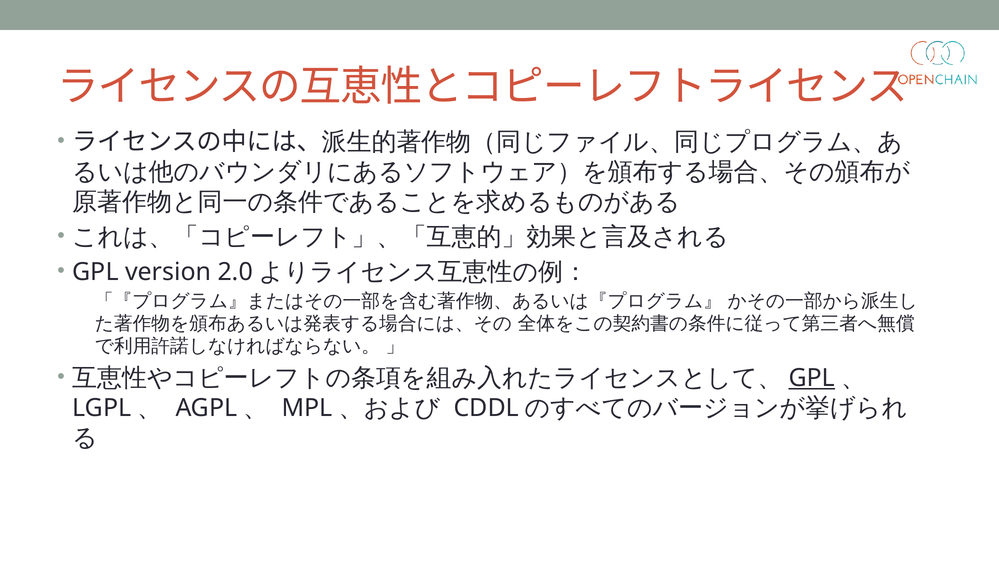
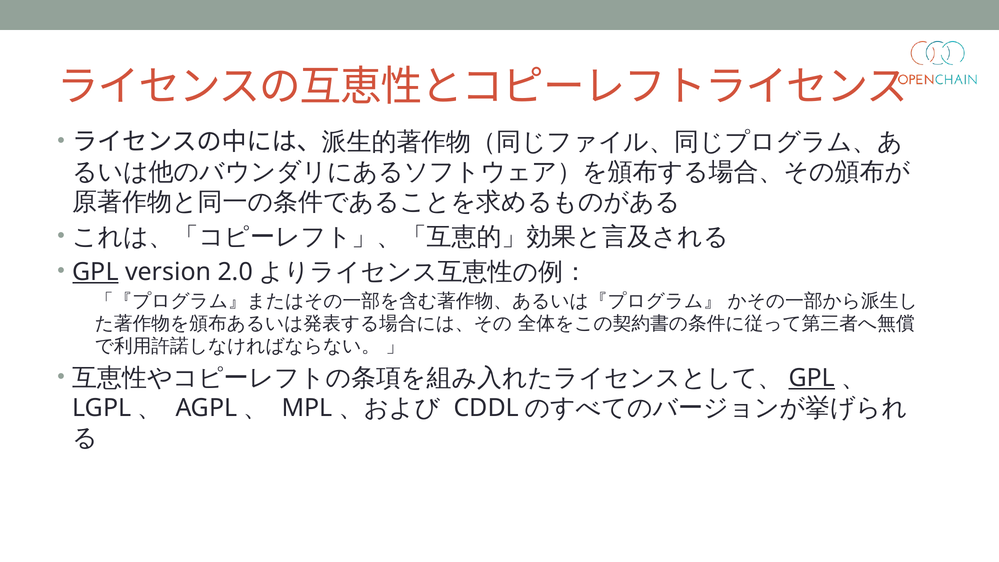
GPL at (96, 272) underline: none -> present
